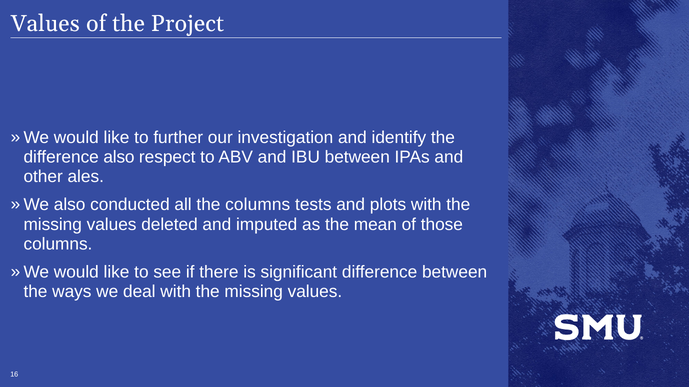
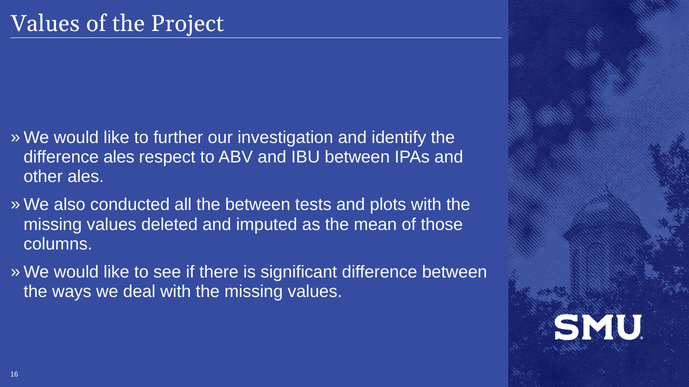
difference also: also -> ales
the columns: columns -> between
